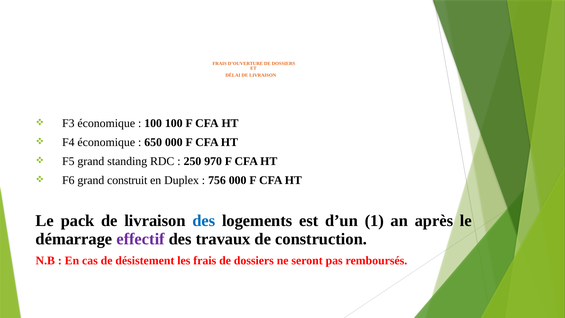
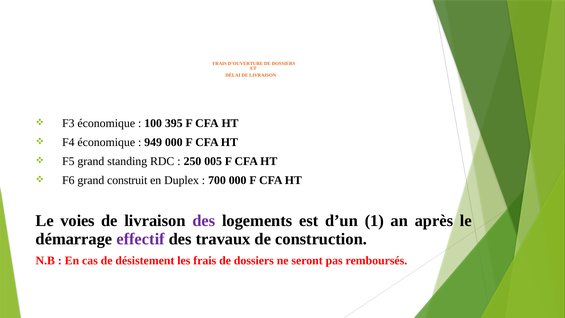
100 100: 100 -> 395
650: 650 -> 949
970: 970 -> 005
756: 756 -> 700
pack: pack -> voies
des at (204, 221) colour: blue -> purple
